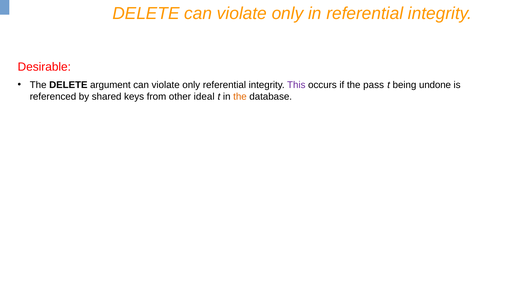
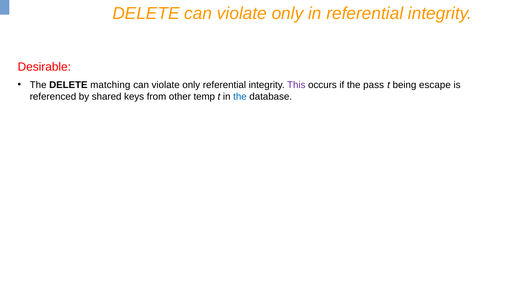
argument: argument -> matching
undone: undone -> escape
ideal: ideal -> temp
the at (240, 96) colour: orange -> blue
